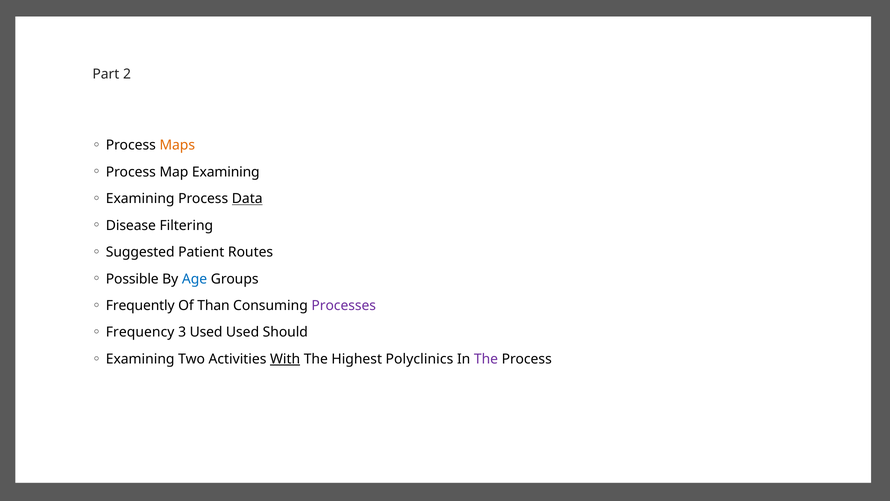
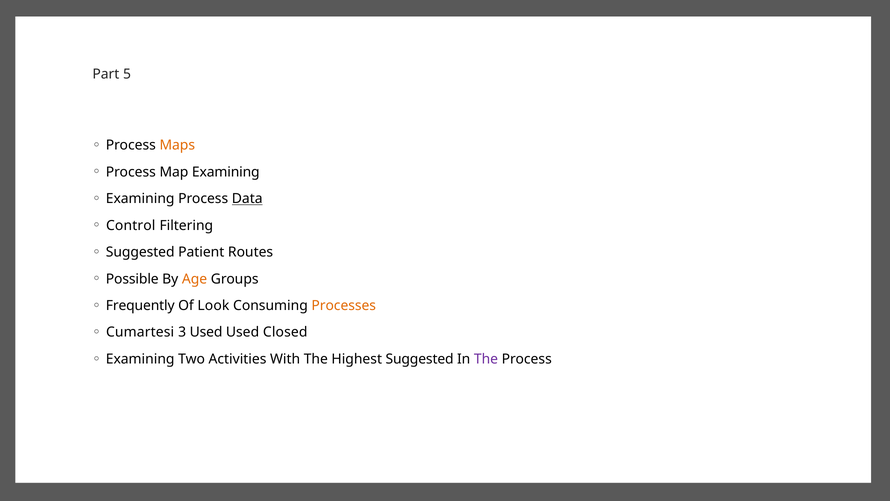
2: 2 -> 5
Disease: Disease -> Control
Age colour: blue -> orange
Than: Than -> Look
Processes colour: purple -> orange
Frequency: Frequency -> Cumartesi
Should: Should -> Closed
With underline: present -> none
Highest Polyclinics: Polyclinics -> Suggested
